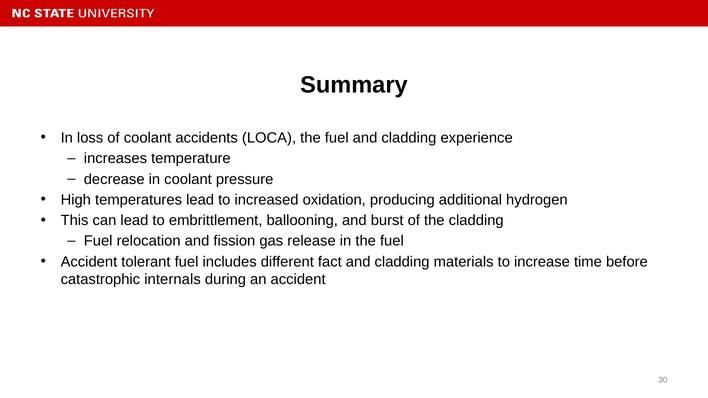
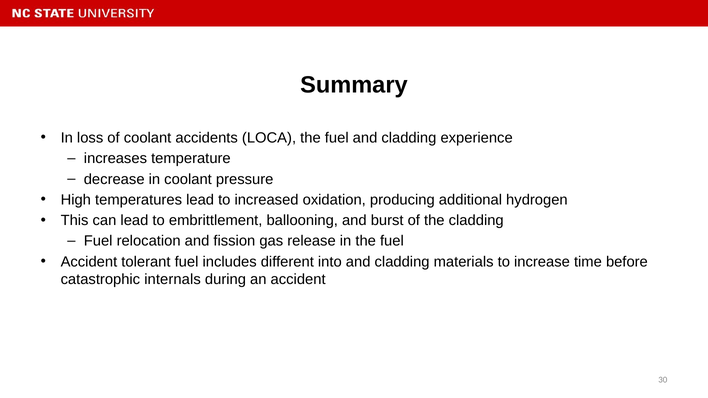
fact: fact -> into
